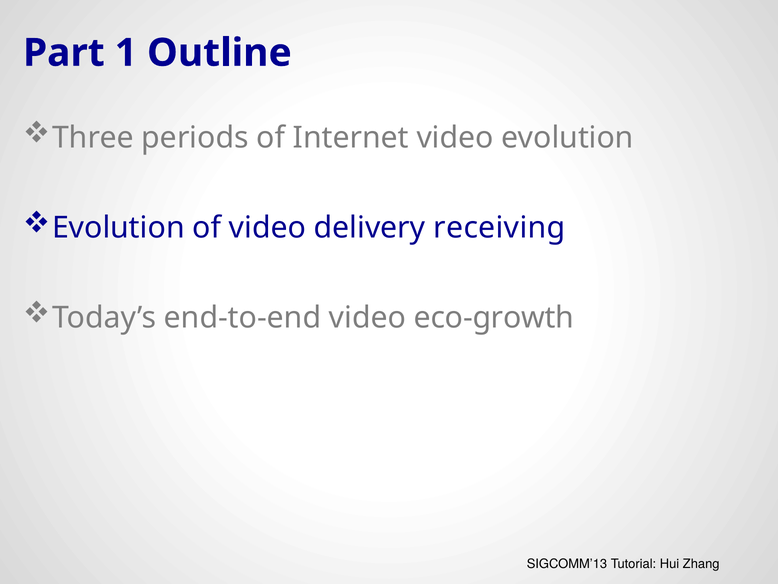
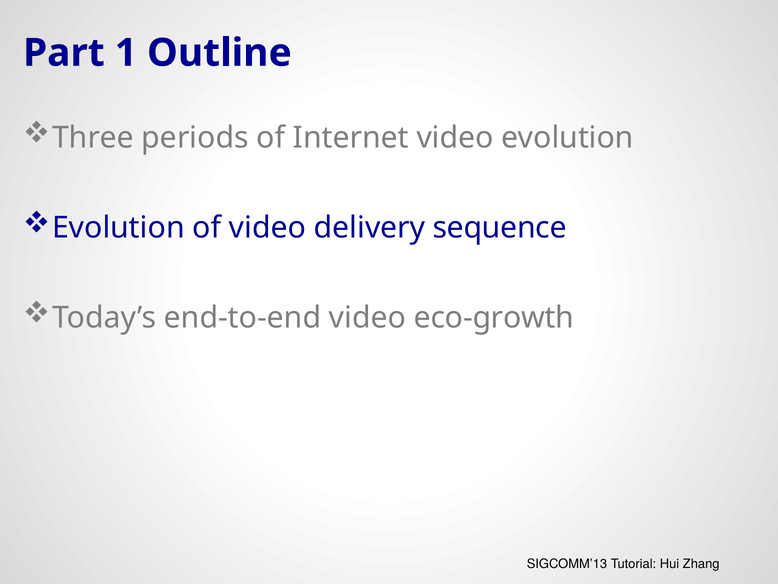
receiving: receiving -> sequence
